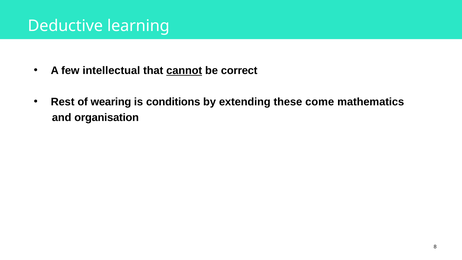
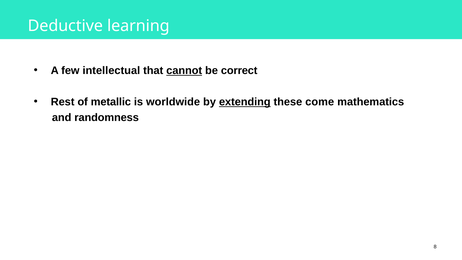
wearing: wearing -> metallic
conditions: conditions -> worldwide
extending underline: none -> present
organisation: organisation -> randomness
